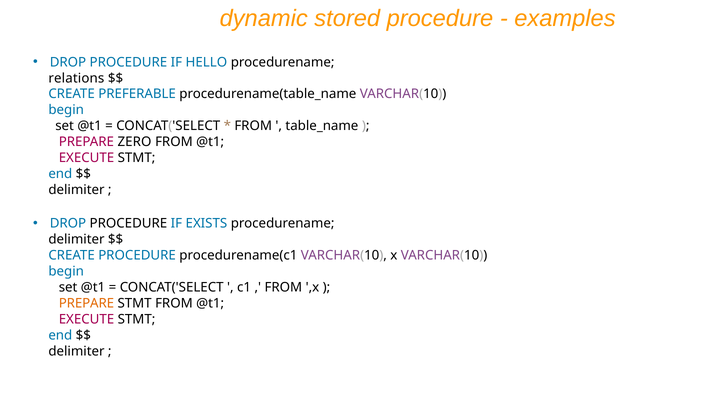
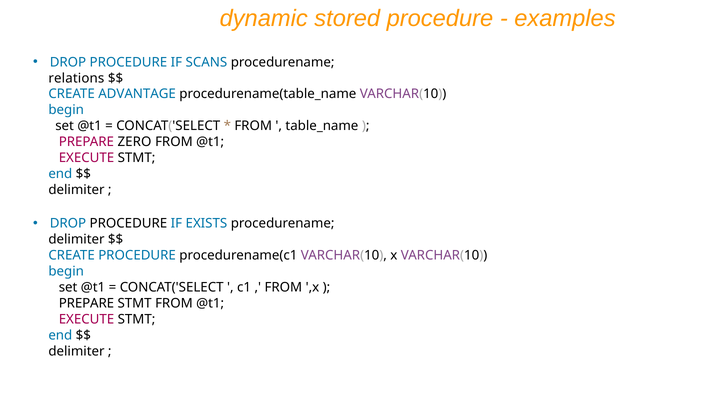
HELLO: HELLO -> SCANS
PREFERABLE: PREFERABLE -> ADVANTAGE
PREPARE at (86, 304) colour: orange -> black
